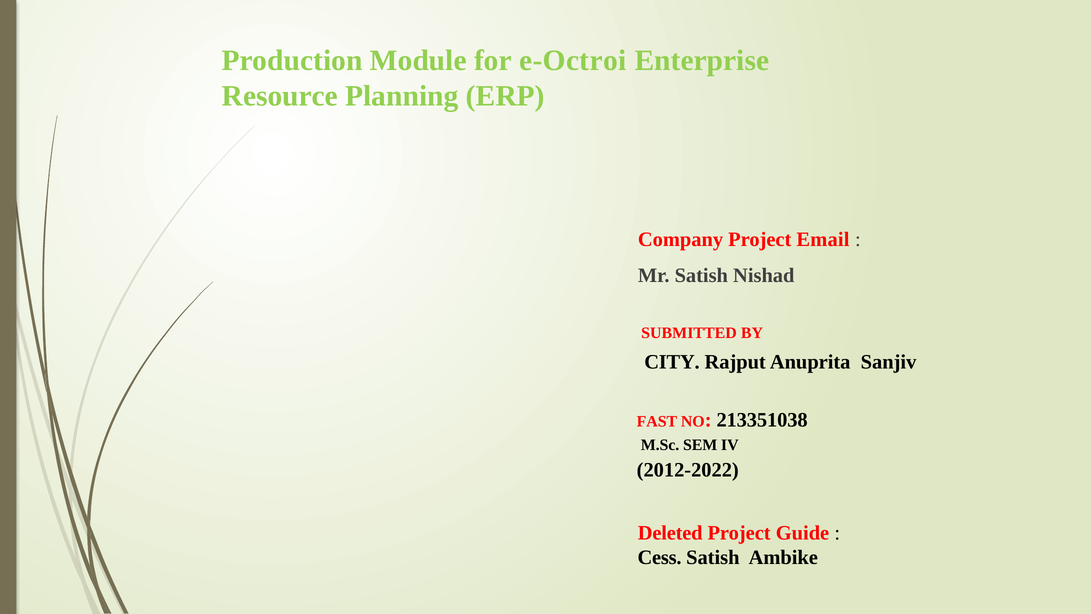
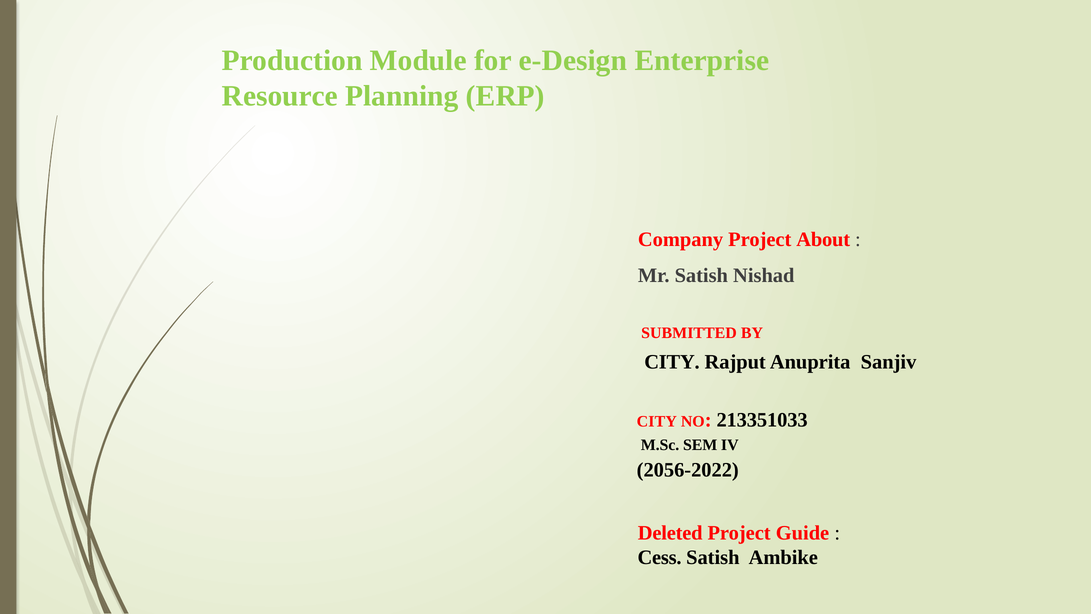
e-Octroi: e-Octroi -> e-Design
Email: Email -> About
FAST at (657, 421): FAST -> CITY
213351038: 213351038 -> 213351033
2012-2022: 2012-2022 -> 2056-2022
